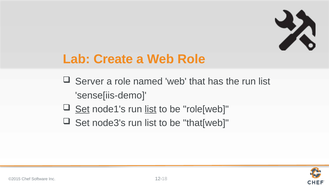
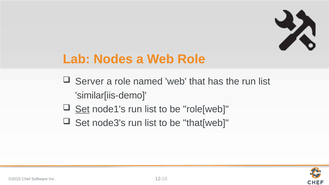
Create: Create -> Nodes
sense[iis-demo: sense[iis-demo -> similar[iis-demo
list at (151, 109) underline: present -> none
